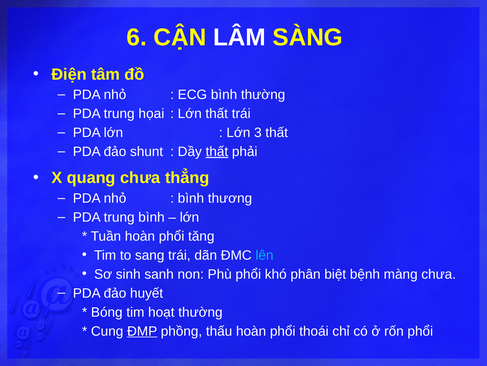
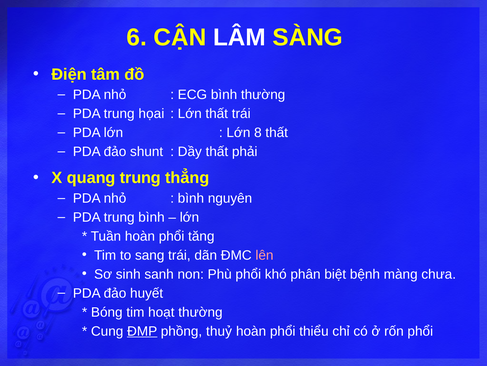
3: 3 -> 8
thất at (217, 151) underline: present -> none
quang chưa: chưa -> trung
thương: thương -> nguyên
lên colour: light blue -> pink
thấu: thấu -> thuỷ
thoái: thoái -> thiểu
